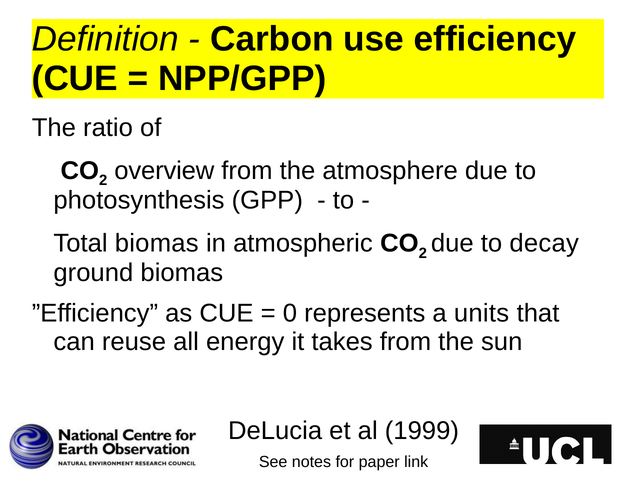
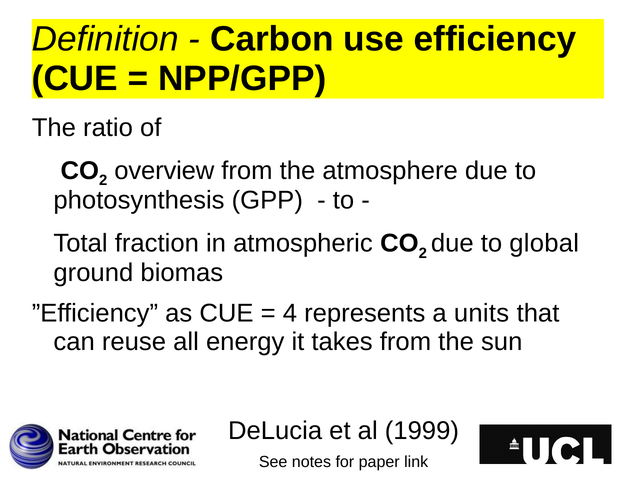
Total biomas: biomas -> fraction
decay: decay -> global
0: 0 -> 4
